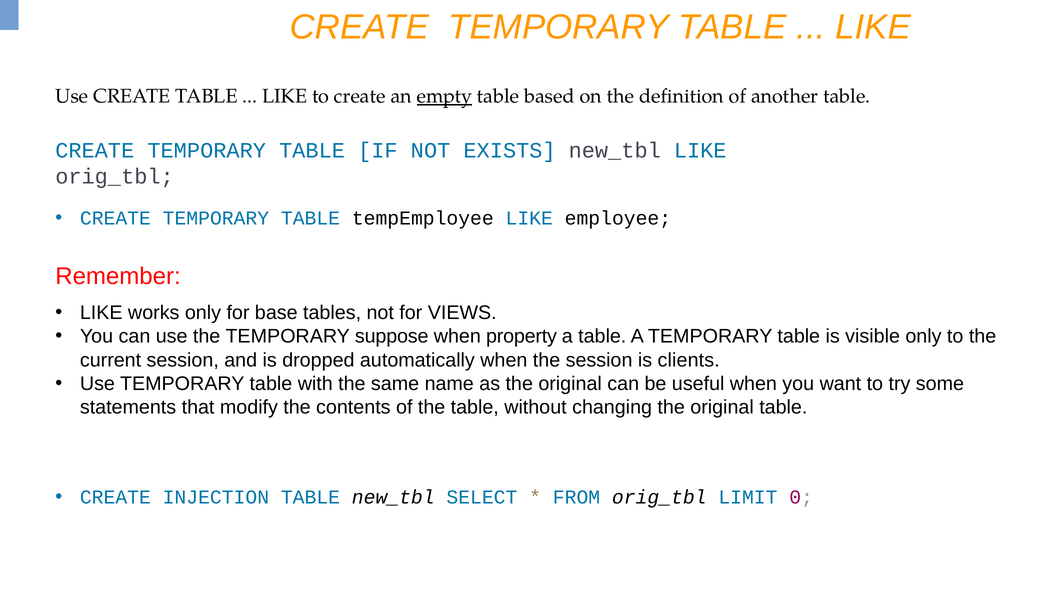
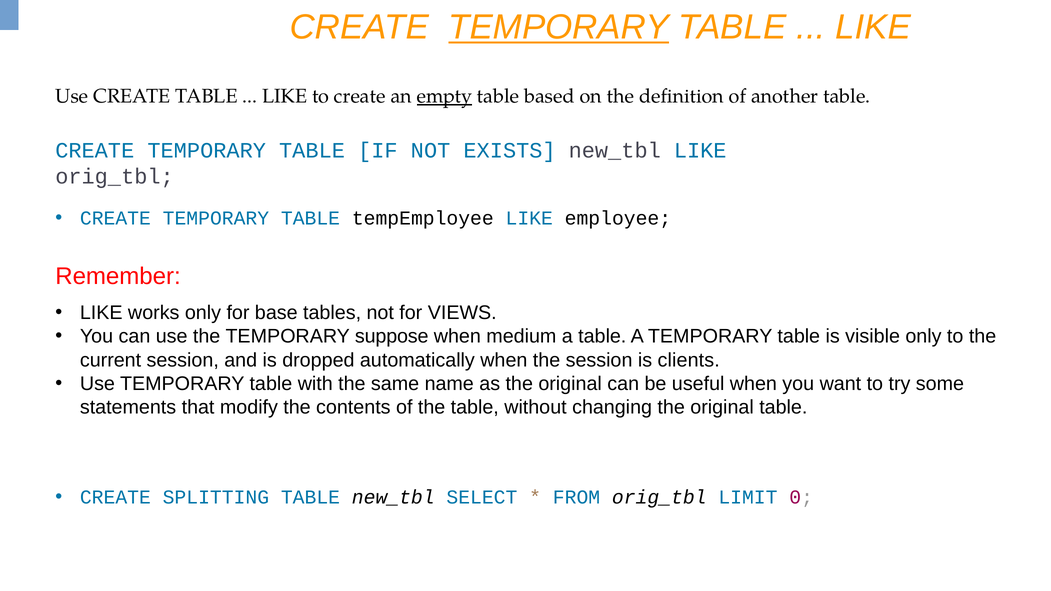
TEMPORARY at (559, 27) underline: none -> present
property: property -> medium
INJECTION: INJECTION -> SPLITTING
